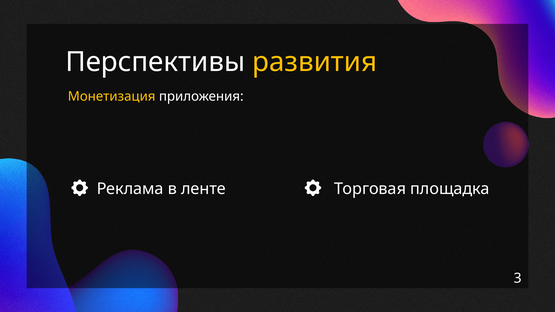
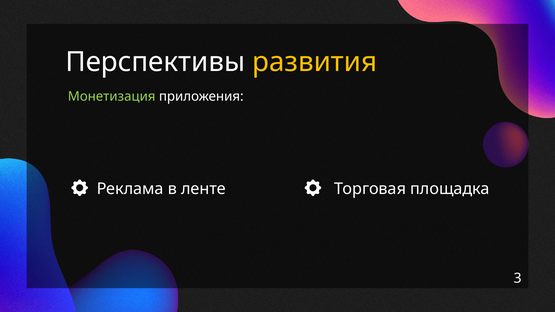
Монетизация colour: yellow -> light green
